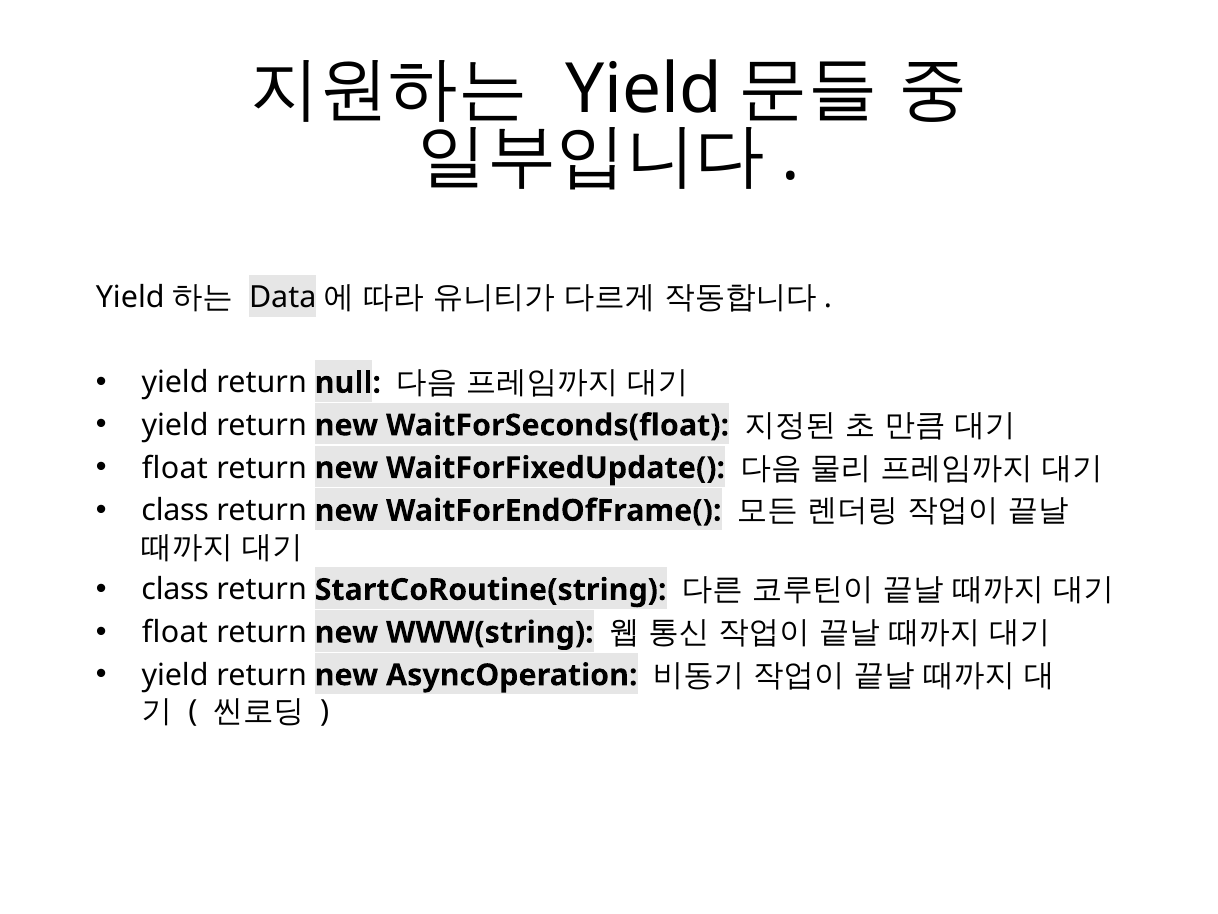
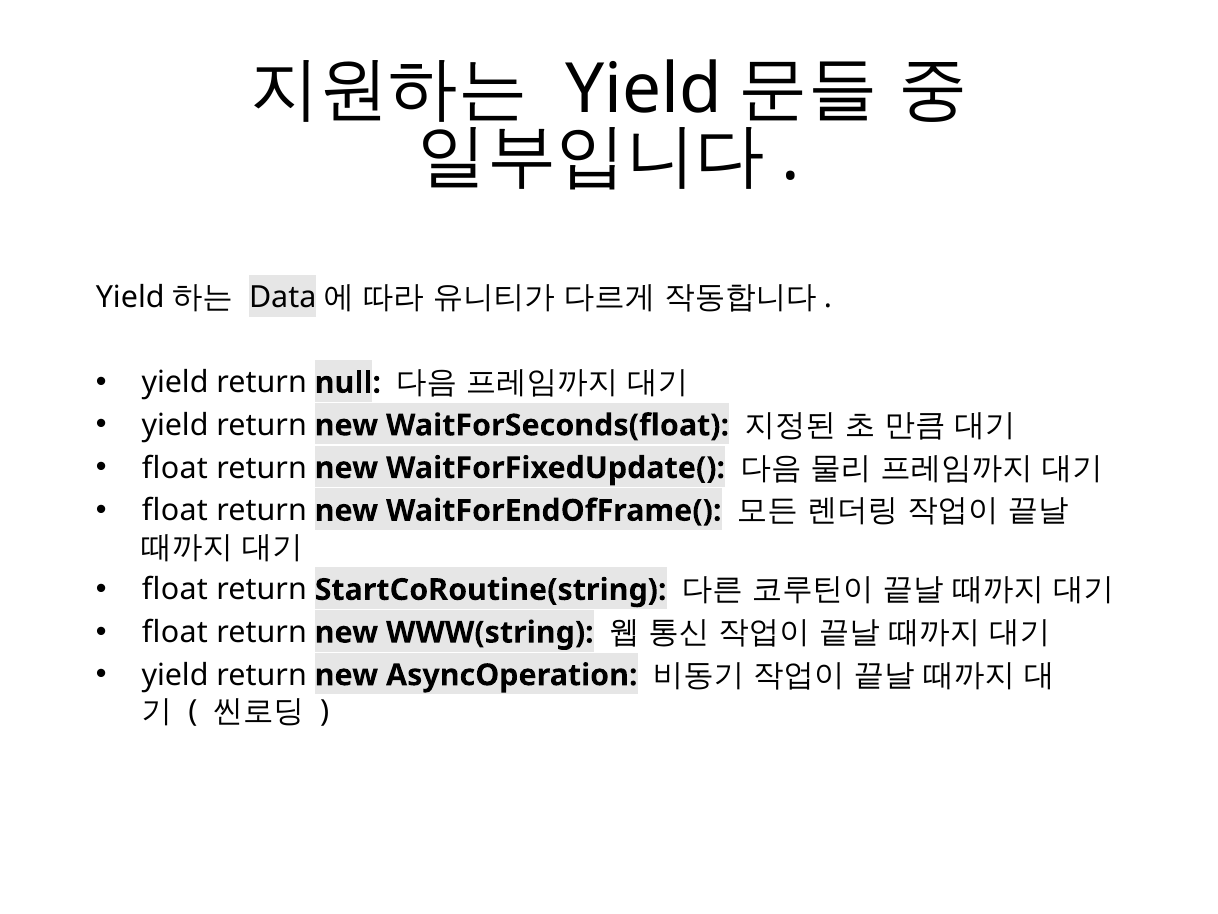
class at (175, 510): class -> float
class at (175, 590): class -> float
